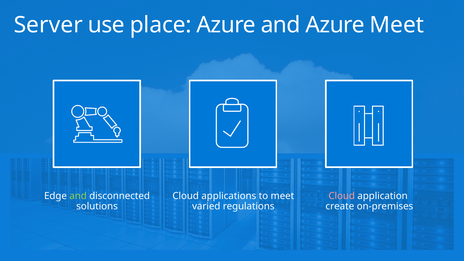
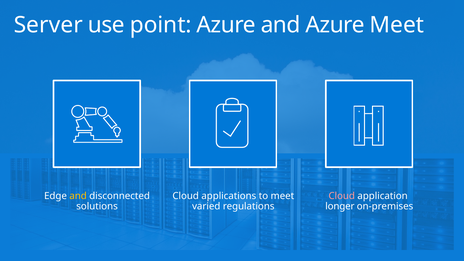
place: place -> point
and at (78, 196) colour: light green -> yellow
create: create -> longer
